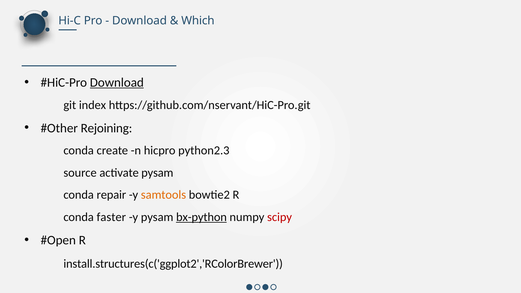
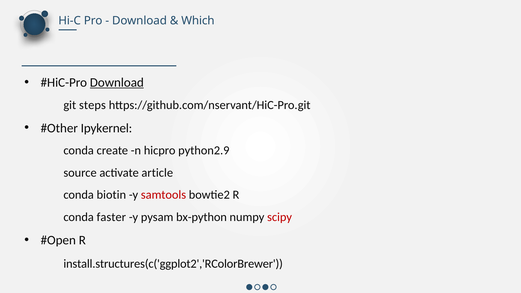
index: index -> steps
Rejoining: Rejoining -> Ipykernel
python2.3: python2.3 -> python2.9
activate pysam: pysam -> article
repair: repair -> biotin
samtools colour: orange -> red
bx-python underline: present -> none
